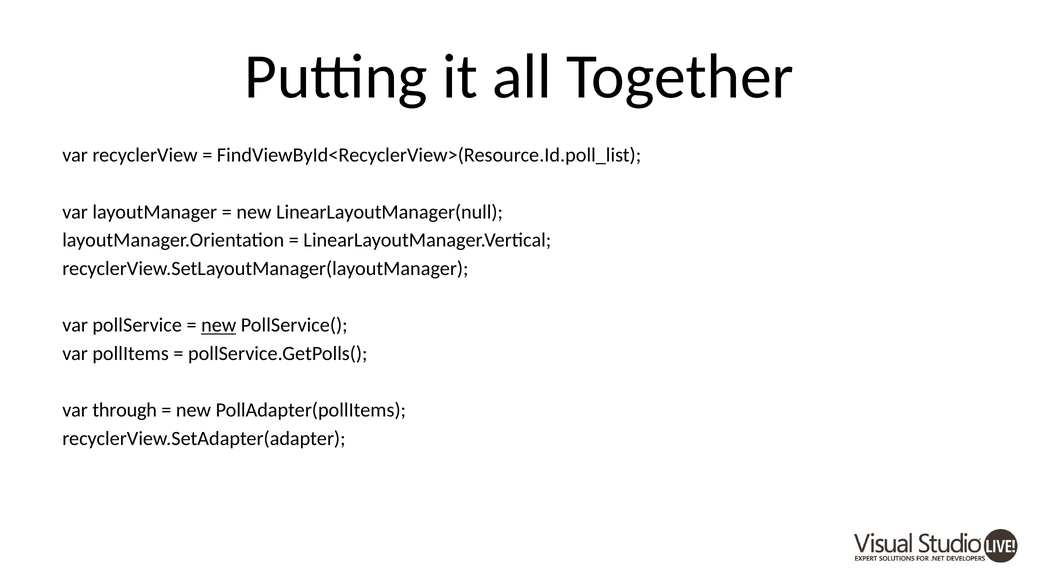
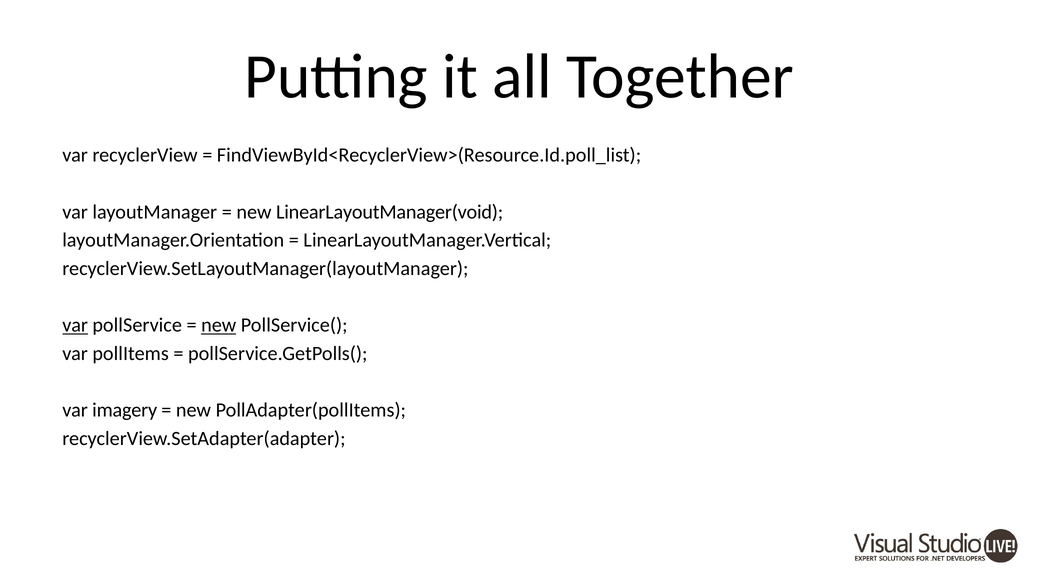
LinearLayoutManager(null: LinearLayoutManager(null -> LinearLayoutManager(void
var at (75, 325) underline: none -> present
through: through -> imagery
